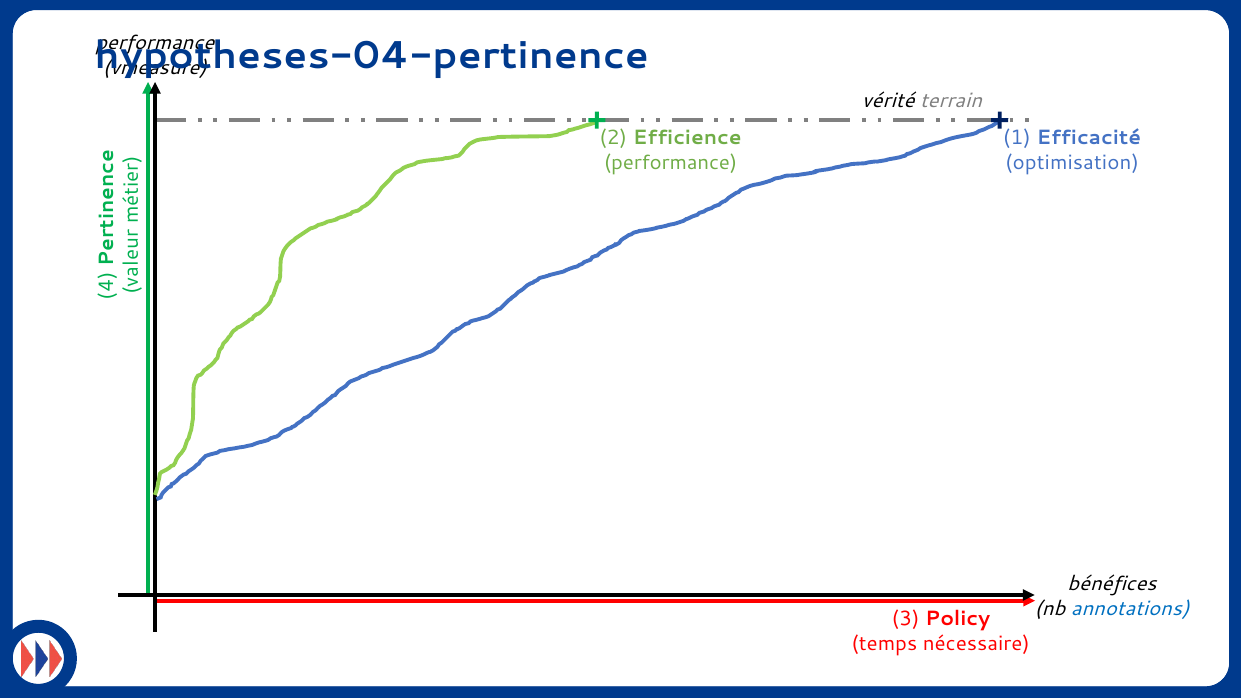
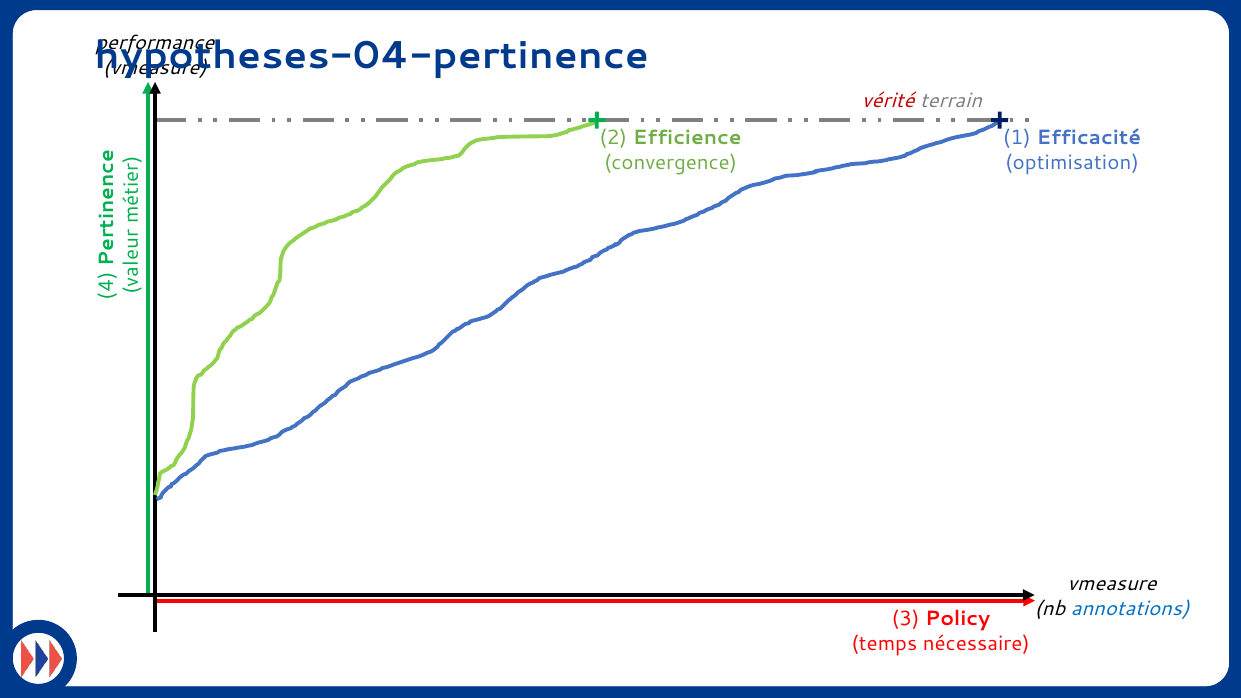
vérité colour: black -> red
performance at (671, 162): performance -> convergence
bénéfices at (1112, 584): bénéfices -> vmeasure
